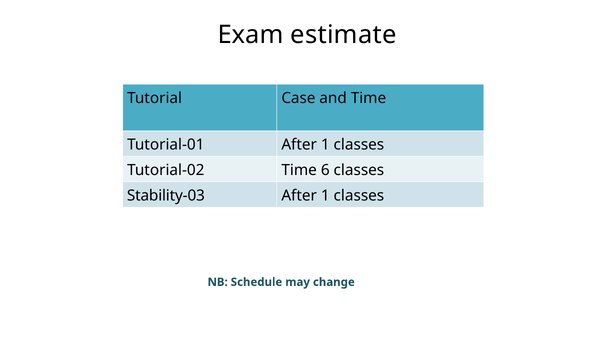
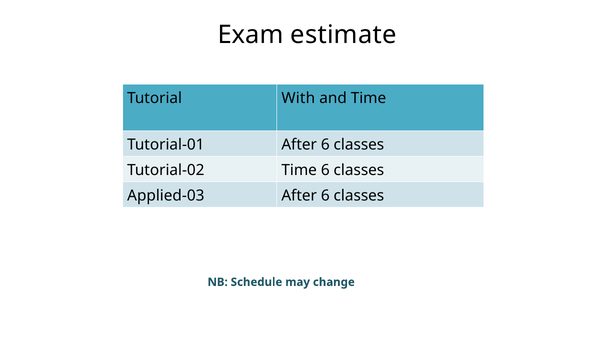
Case: Case -> With
Tutorial-01 After 1: 1 -> 6
Stability-03: Stability-03 -> Applied-03
1 at (325, 195): 1 -> 6
